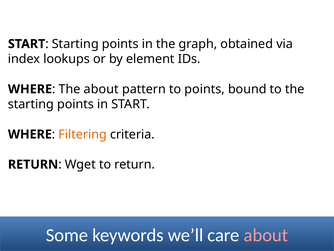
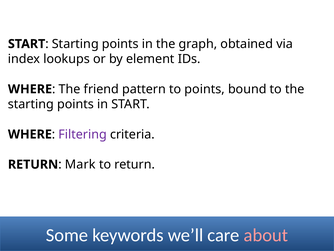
The about: about -> friend
Filtering colour: orange -> purple
Wget: Wget -> Mark
